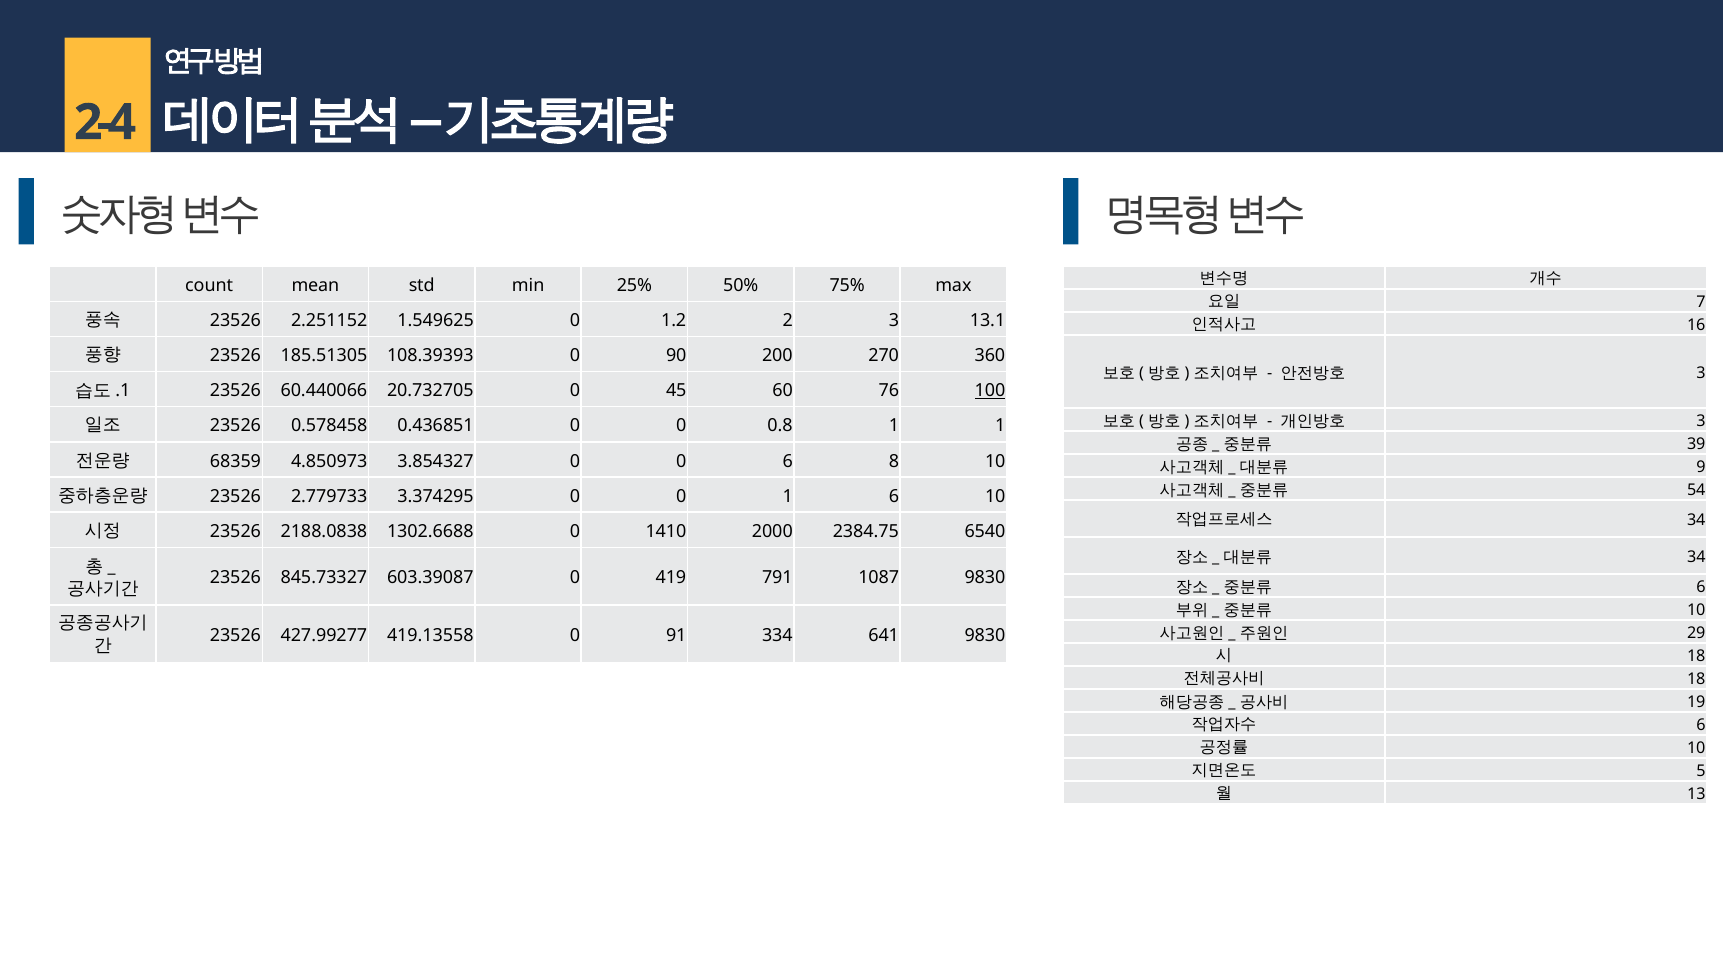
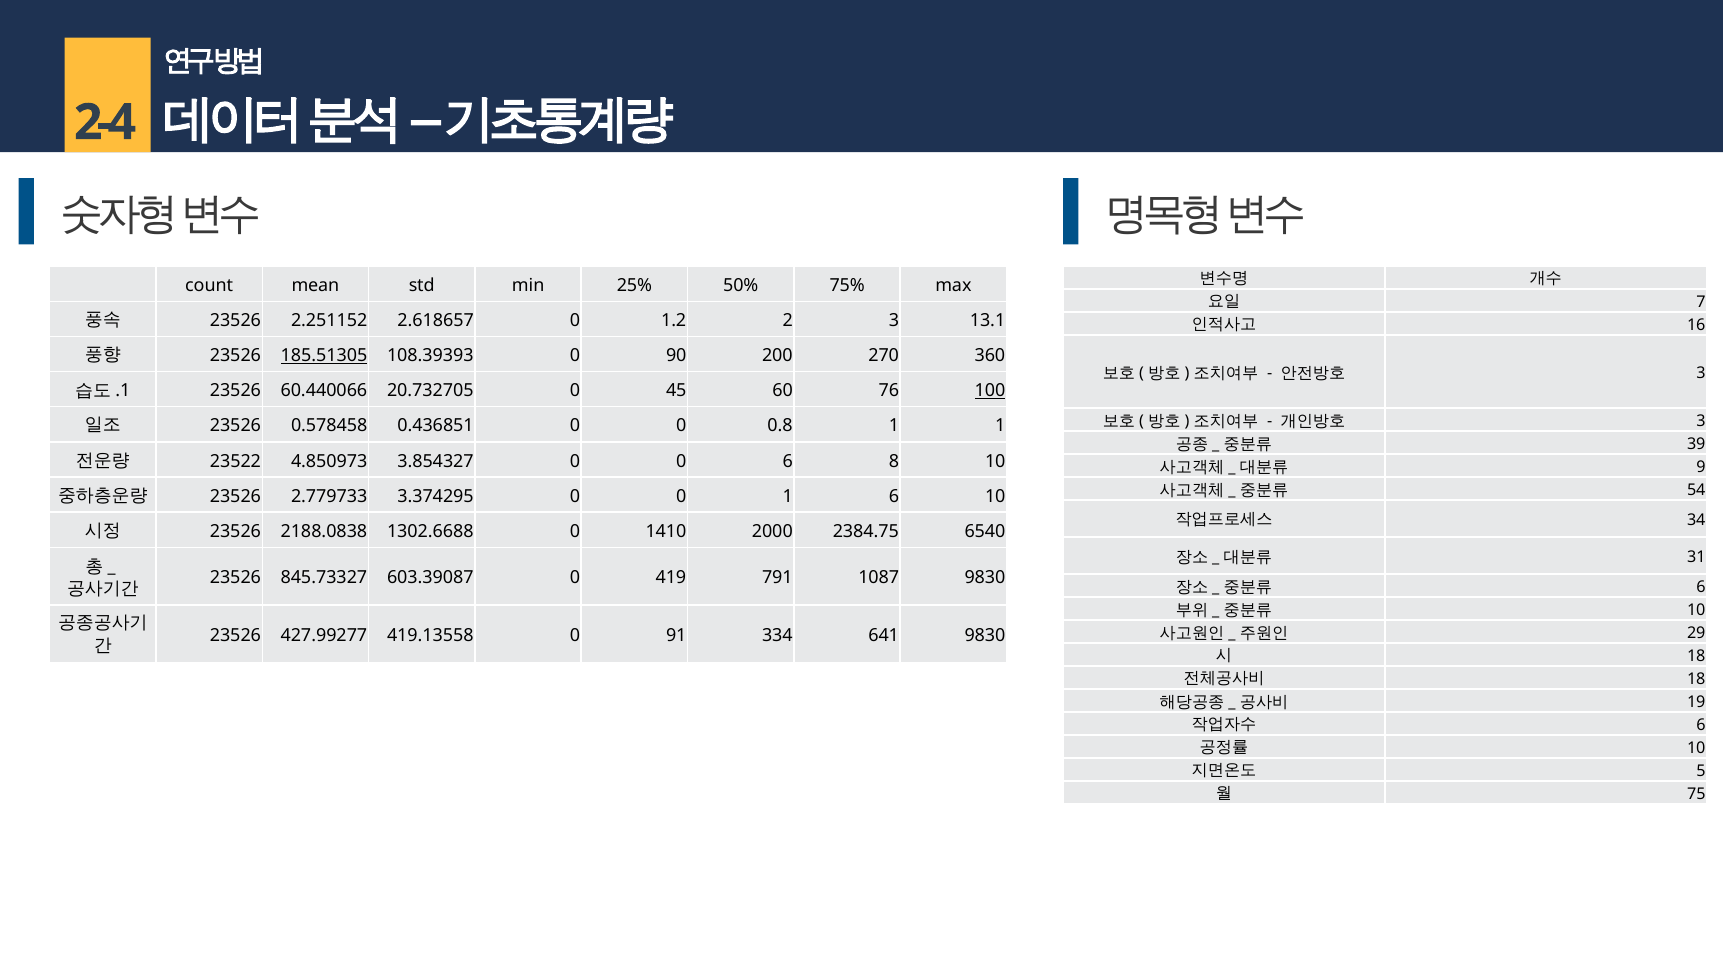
1.549625: 1.549625 -> 2.618657
185.51305 underline: none -> present
68359: 68359 -> 23522
34 at (1696, 557): 34 -> 31
13: 13 -> 75
